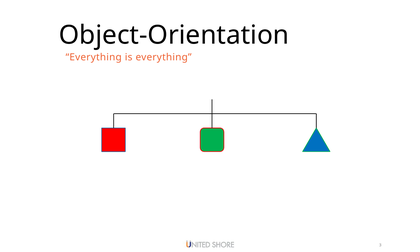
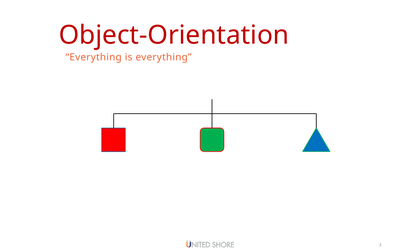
Object-Orientation colour: black -> red
